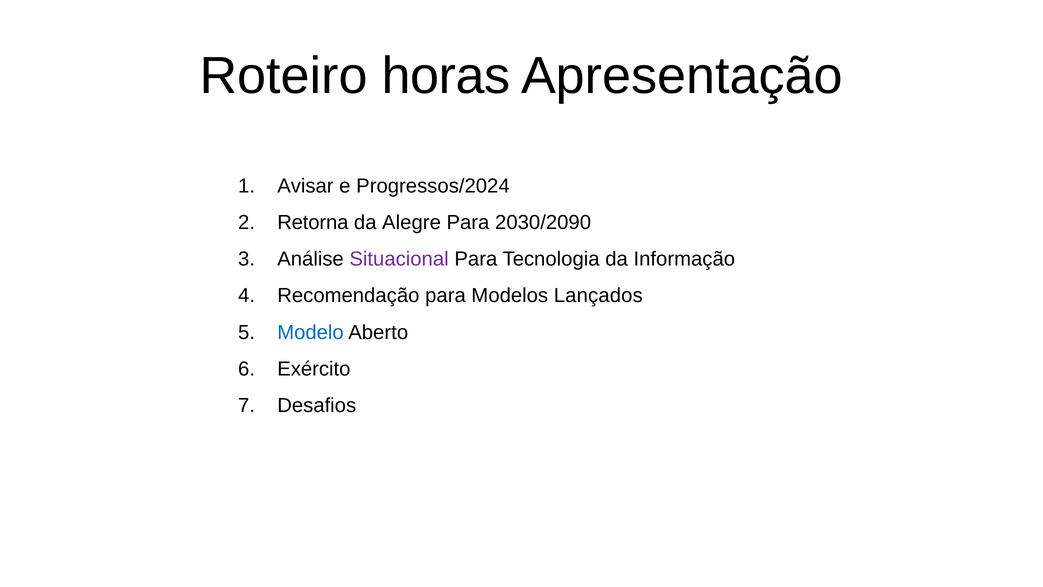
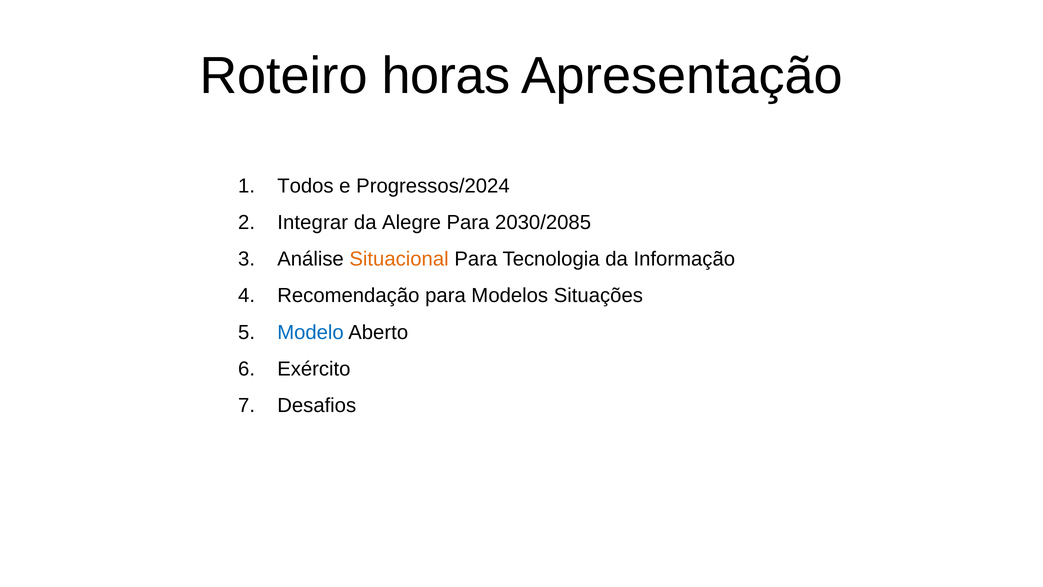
Avisar: Avisar -> Todos
Retorna: Retorna -> Integrar
2030/2090: 2030/2090 -> 2030/2085
Situacional colour: purple -> orange
Lançados: Lançados -> Situações
